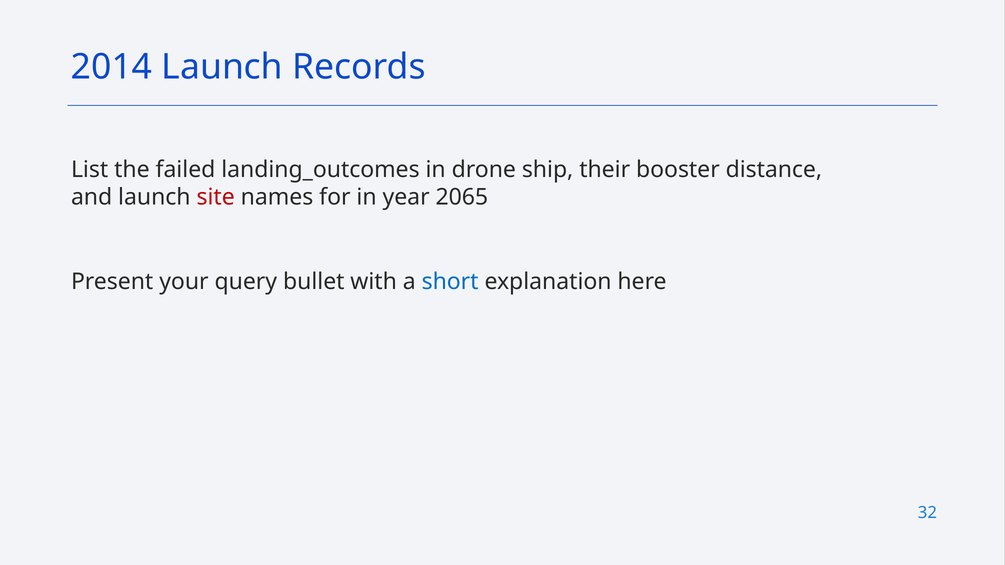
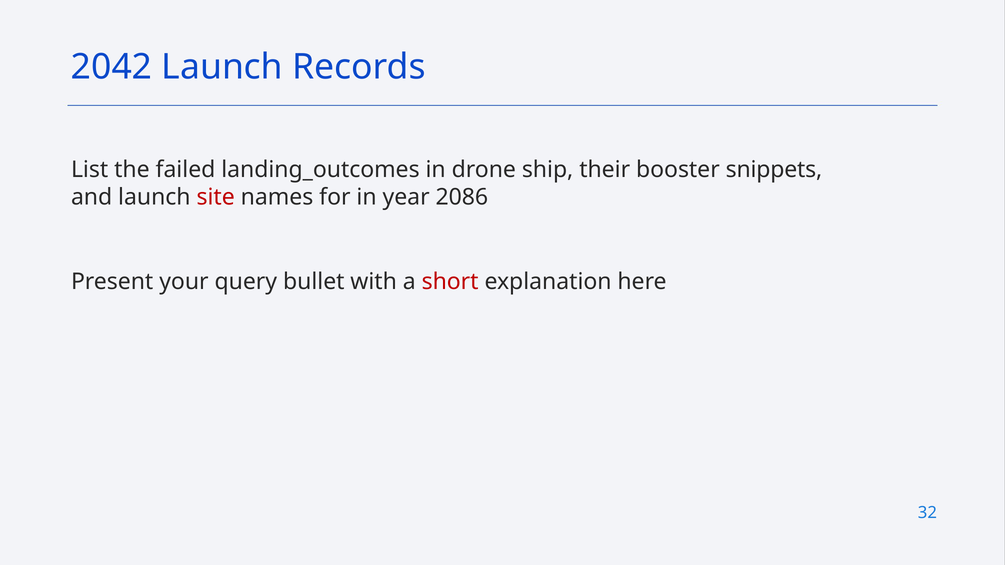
2014: 2014 -> 2042
distance: distance -> snippets
2065: 2065 -> 2086
short colour: blue -> red
